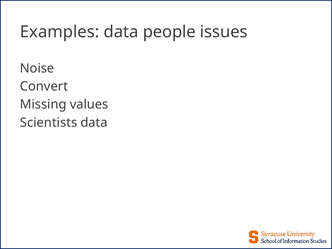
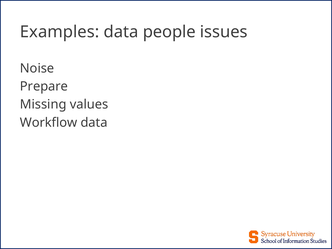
Convert: Convert -> Prepare
Scientists: Scientists -> Workflow
